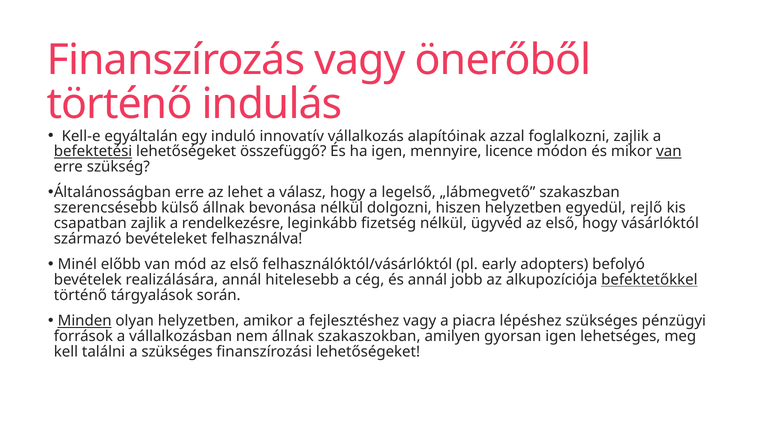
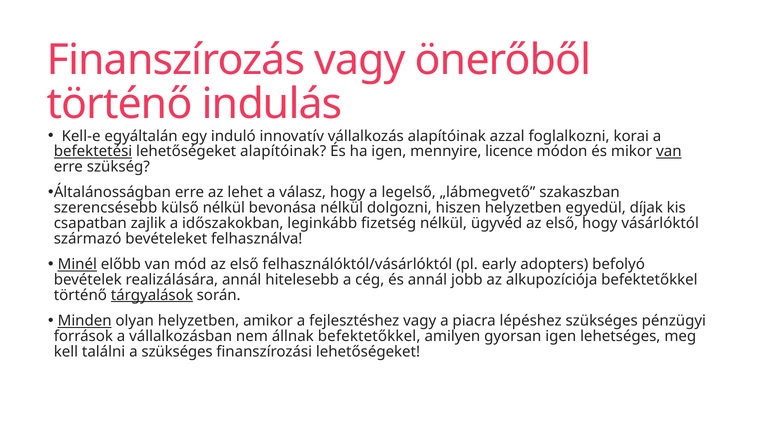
foglalkozni zajlik: zajlik -> korai
lehetőségeket összefüggő: összefüggő -> alapítóinak
külső állnak: állnak -> nélkül
rejlő: rejlő -> díjak
rendelkezésre: rendelkezésre -> időszakokban
Minél underline: none -> present
befektetőkkel at (649, 280) underline: present -> none
tárgyalások underline: none -> present
állnak szakaszokban: szakaszokban -> befektetőkkel
